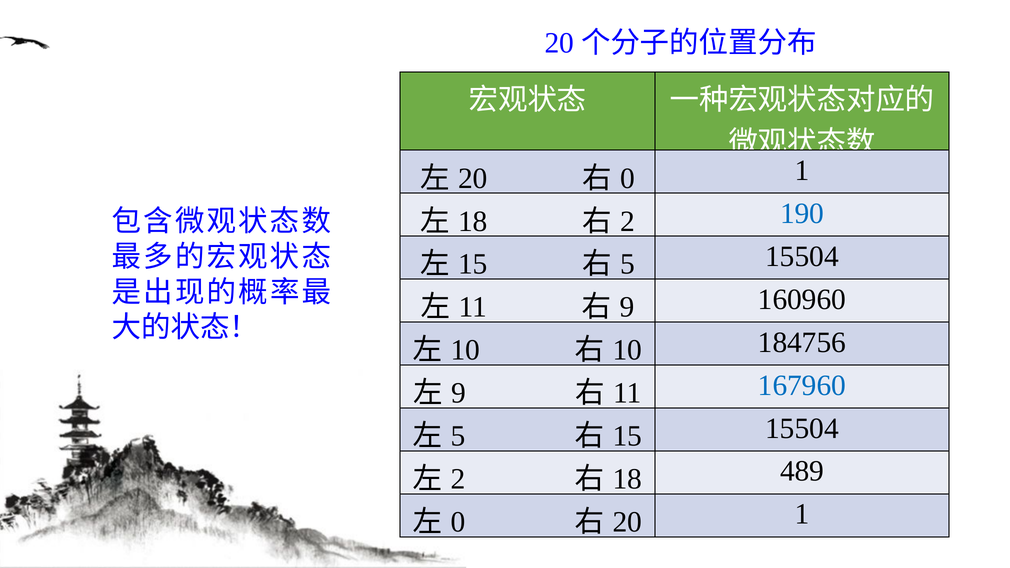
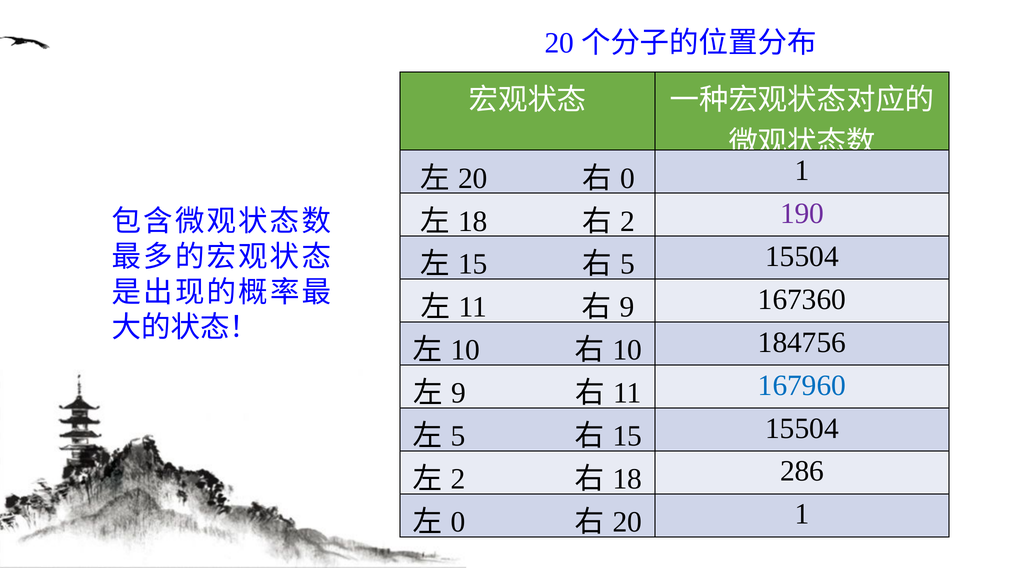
190 colour: blue -> purple
160960: 160960 -> 167360
489: 489 -> 286
